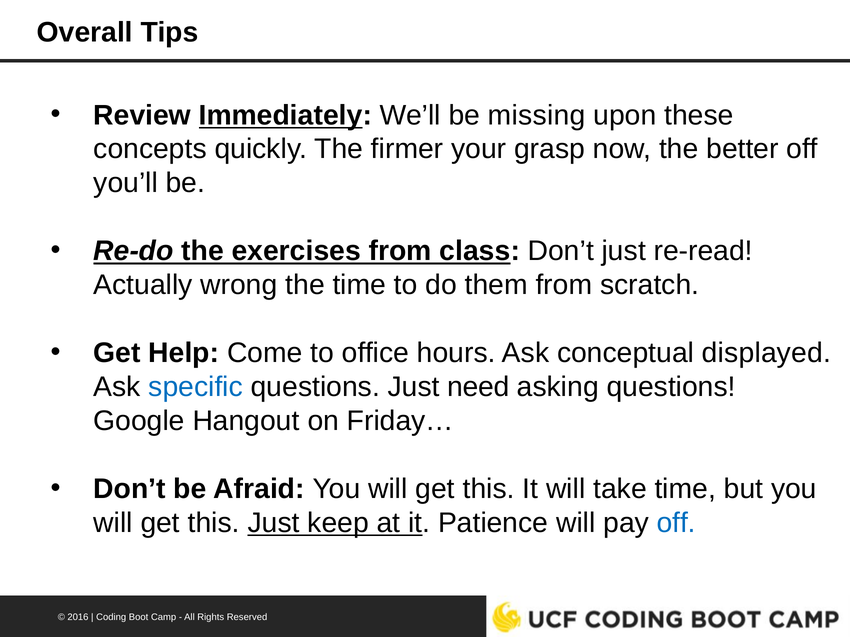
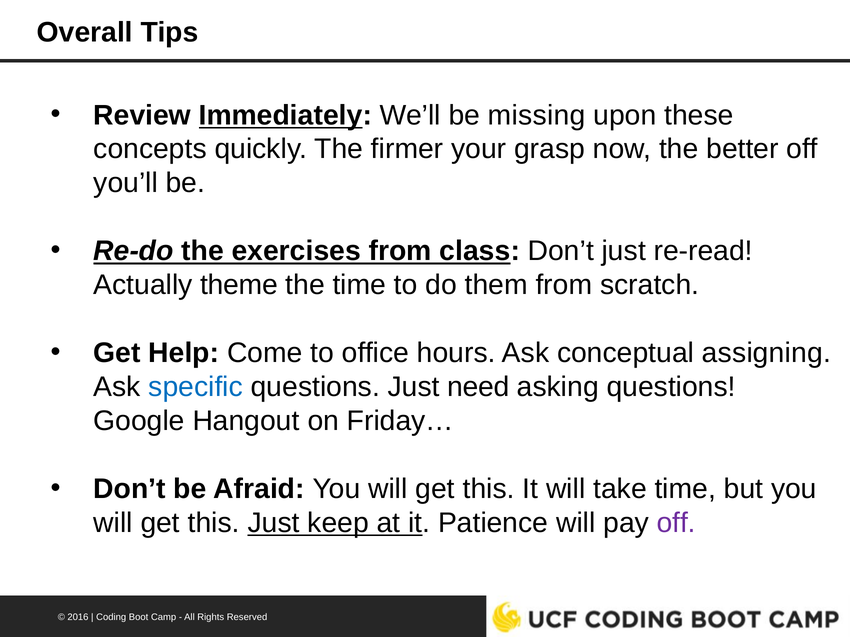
wrong: wrong -> theme
displayed: displayed -> assigning
off at (676, 523) colour: blue -> purple
